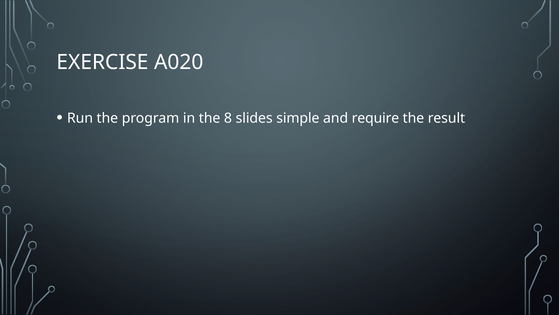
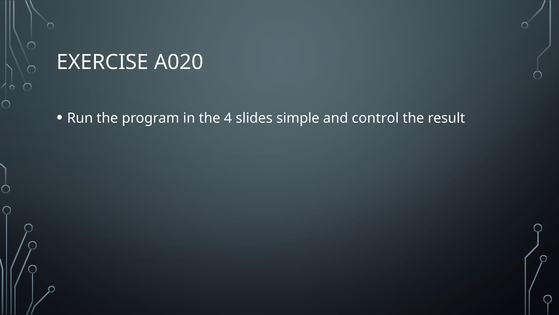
8: 8 -> 4
require: require -> control
